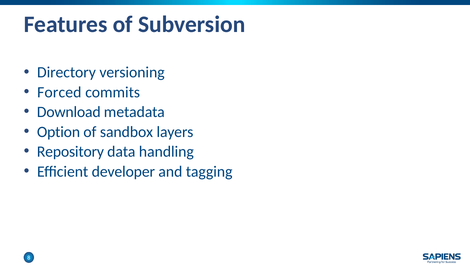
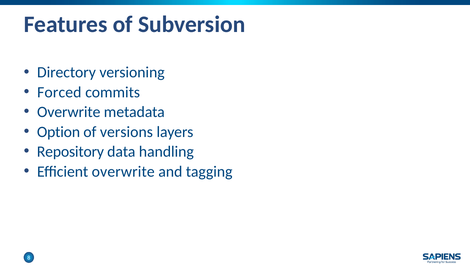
Download at (69, 112): Download -> Overwrite
sandbox: sandbox -> versions
Efficient developer: developer -> overwrite
